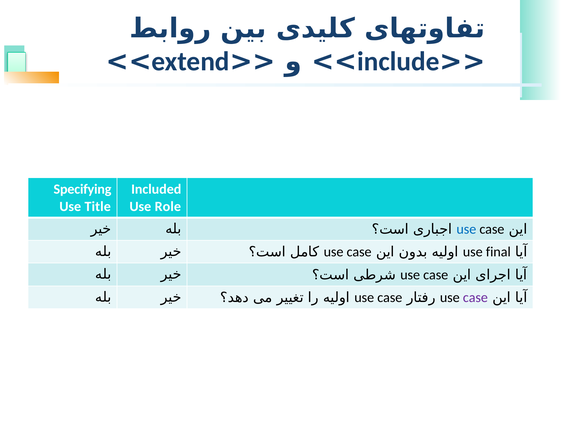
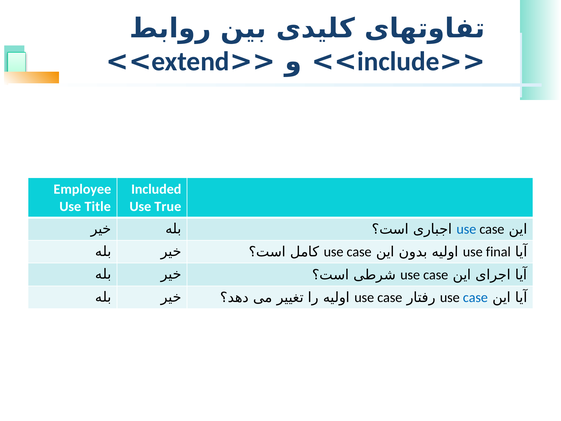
Specifying: Specifying -> Employee
Role: Role -> True
case at (475, 297) colour: purple -> blue
